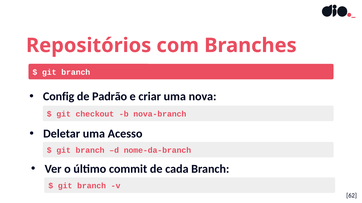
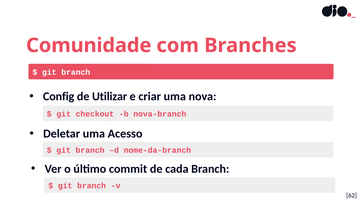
Repositórios: Repositórios -> Comunidade
Padrão: Padrão -> Utilizar
